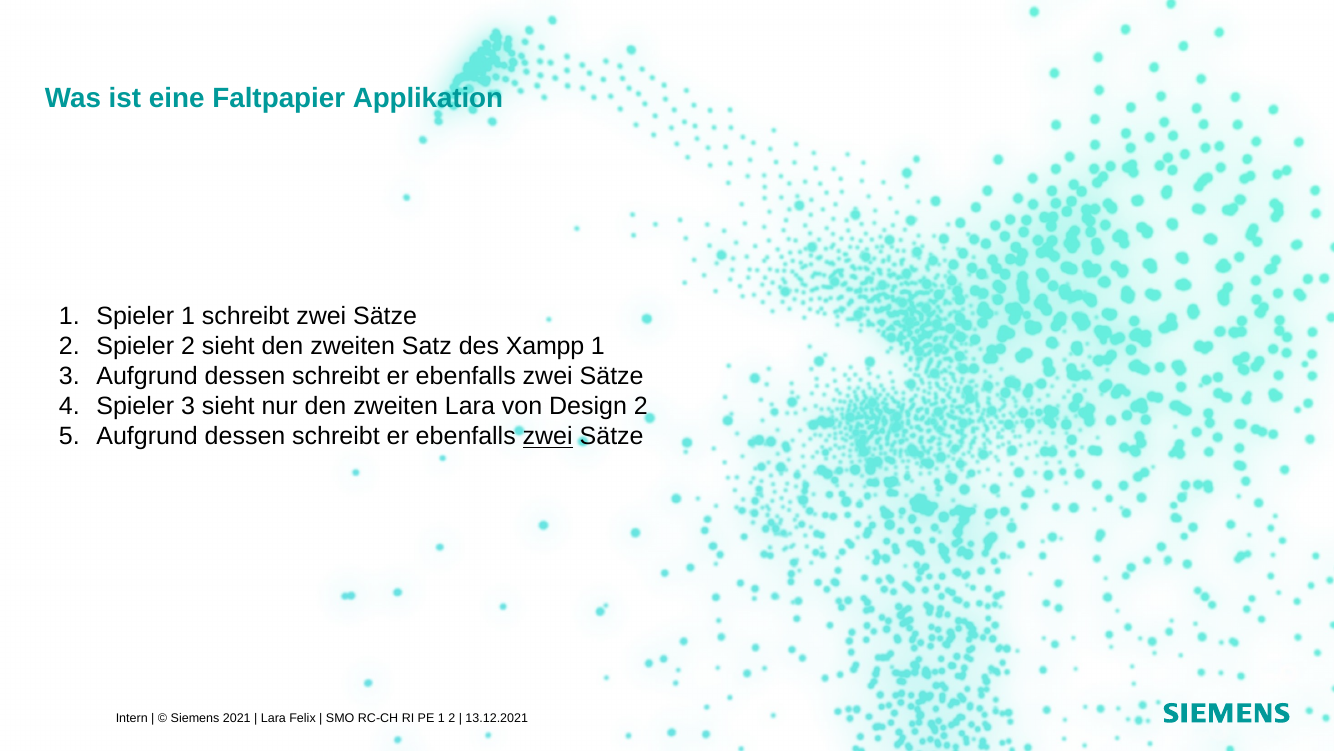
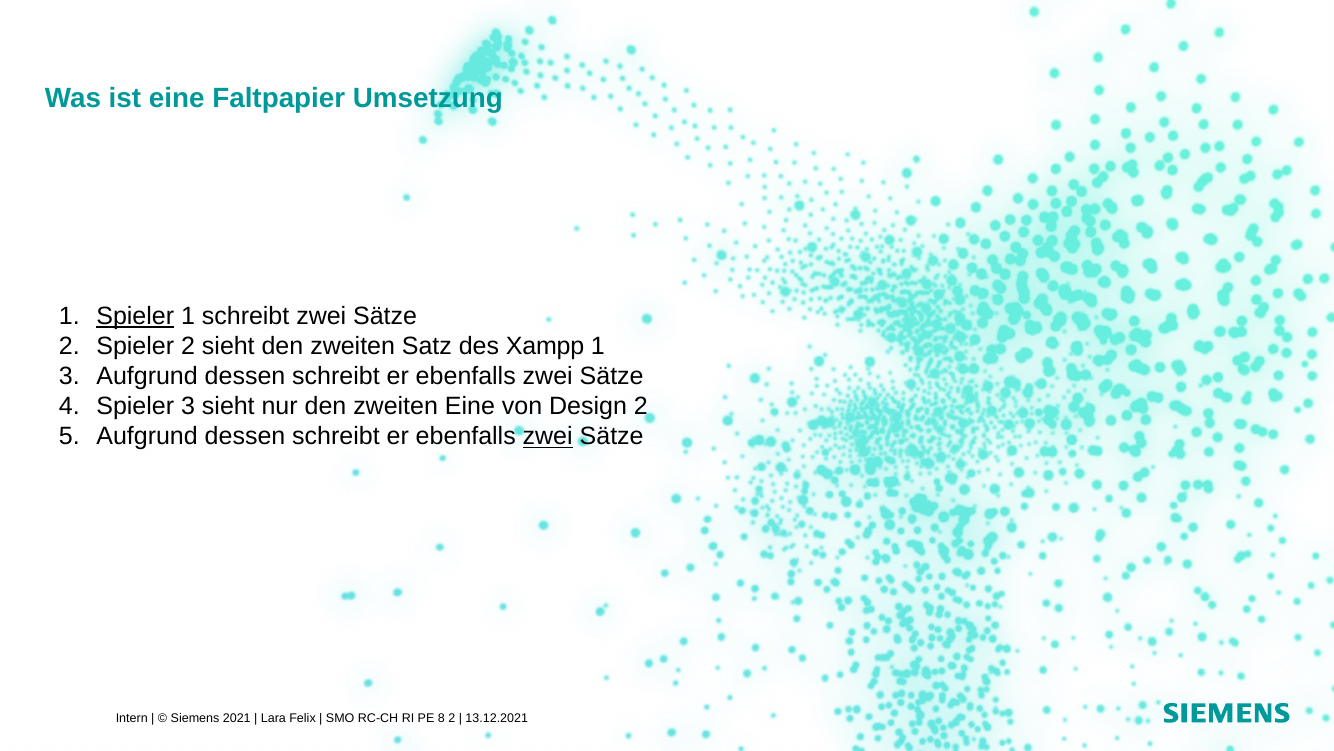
Applikation: Applikation -> Umsetzung
Spieler at (135, 316) underline: none -> present
zweiten Lara: Lara -> Eine
PE 1: 1 -> 8
